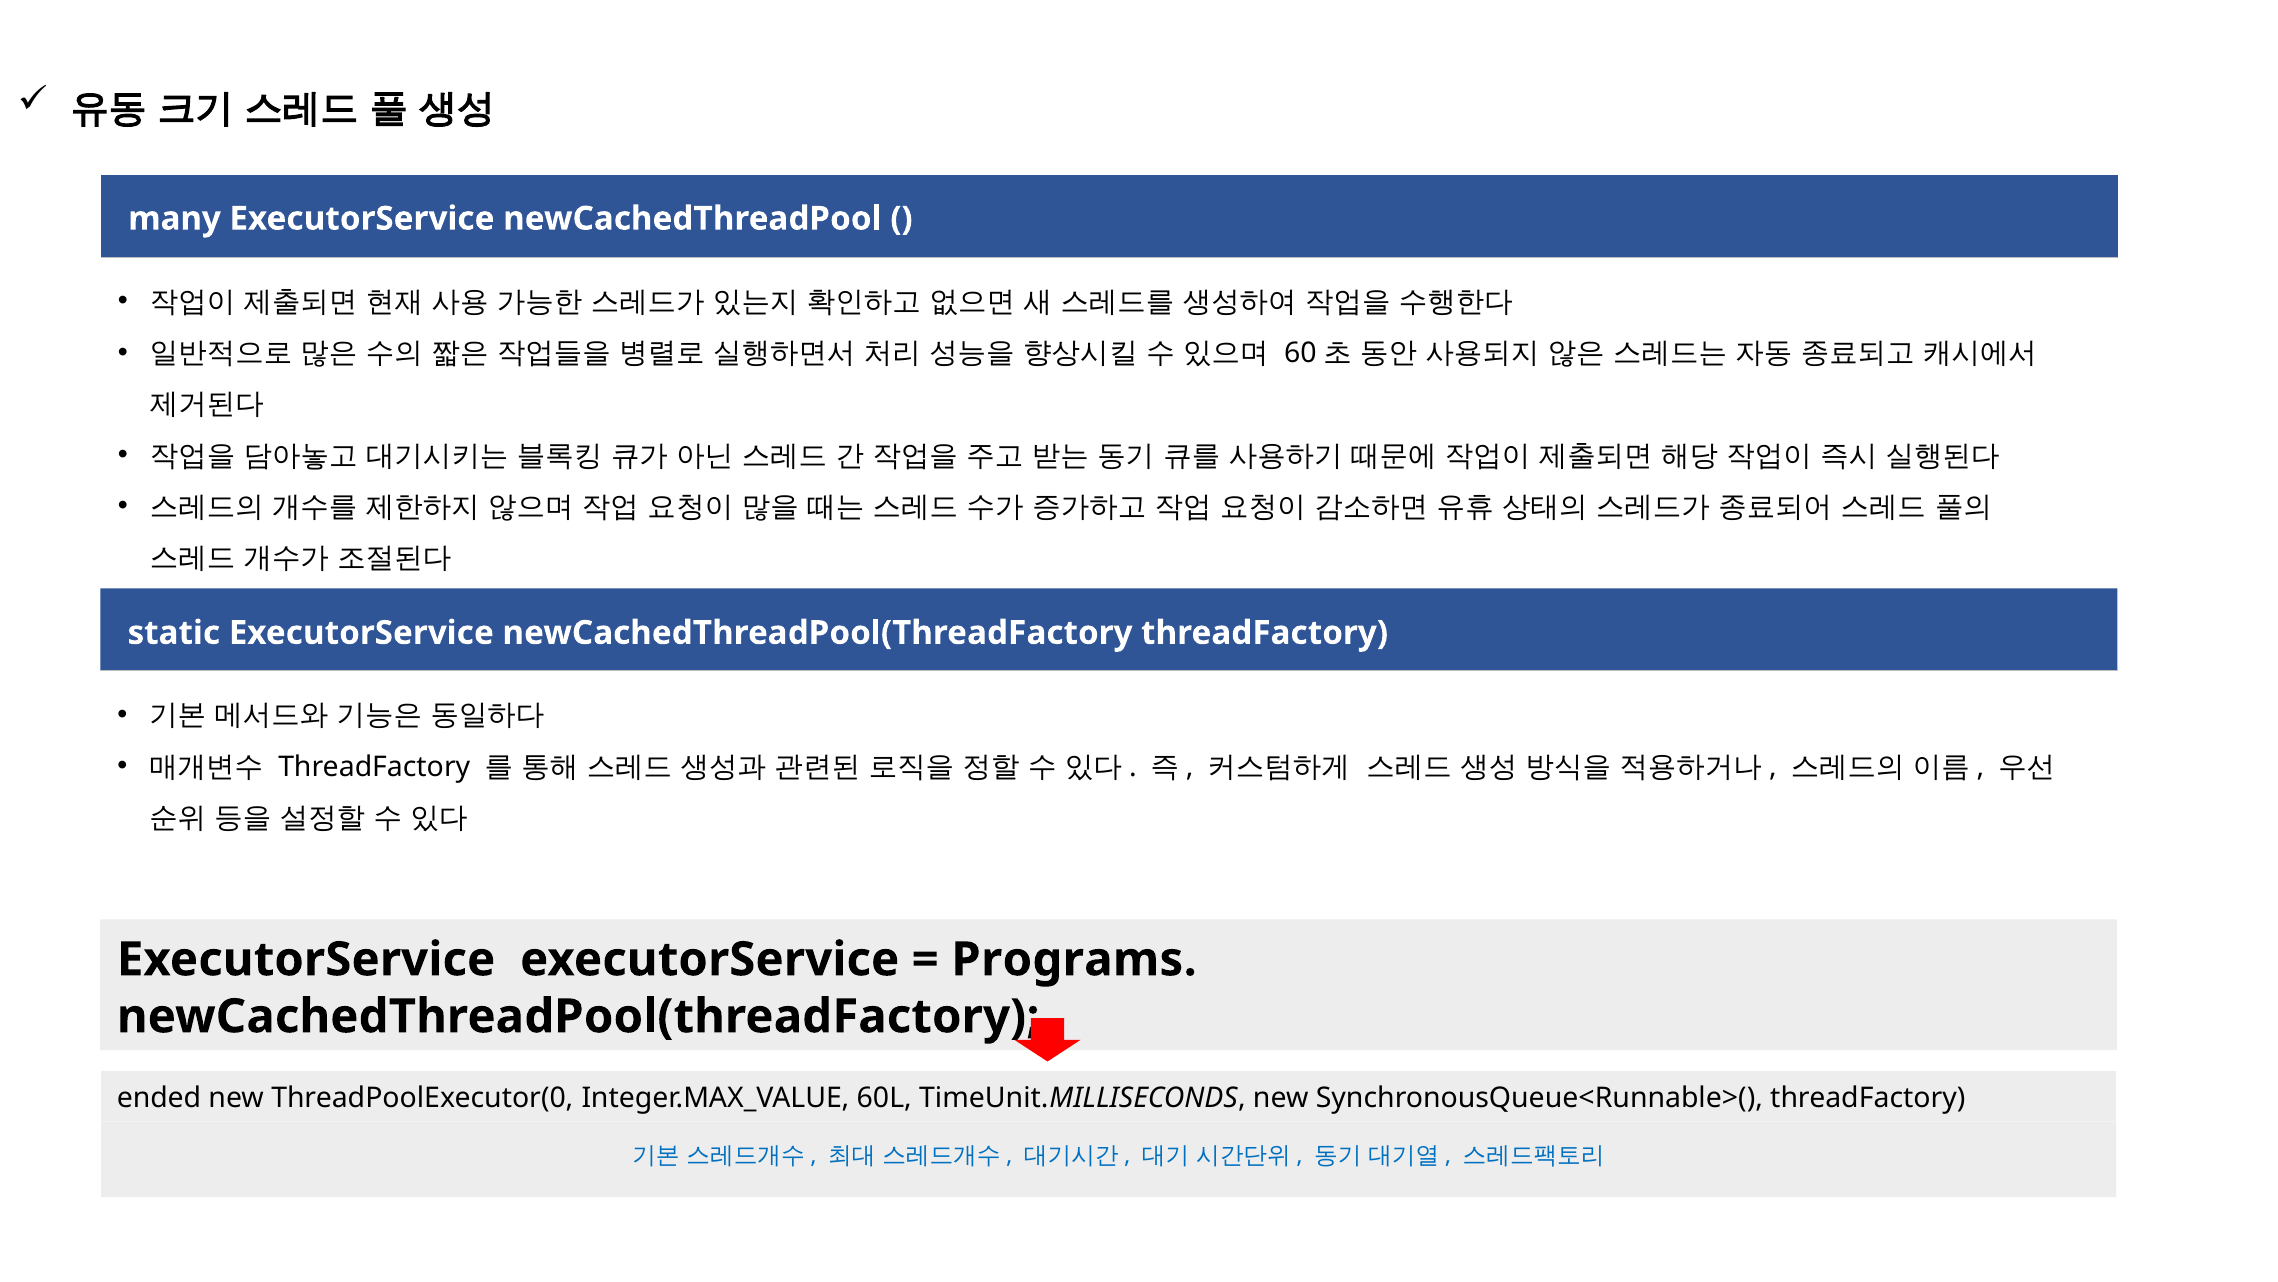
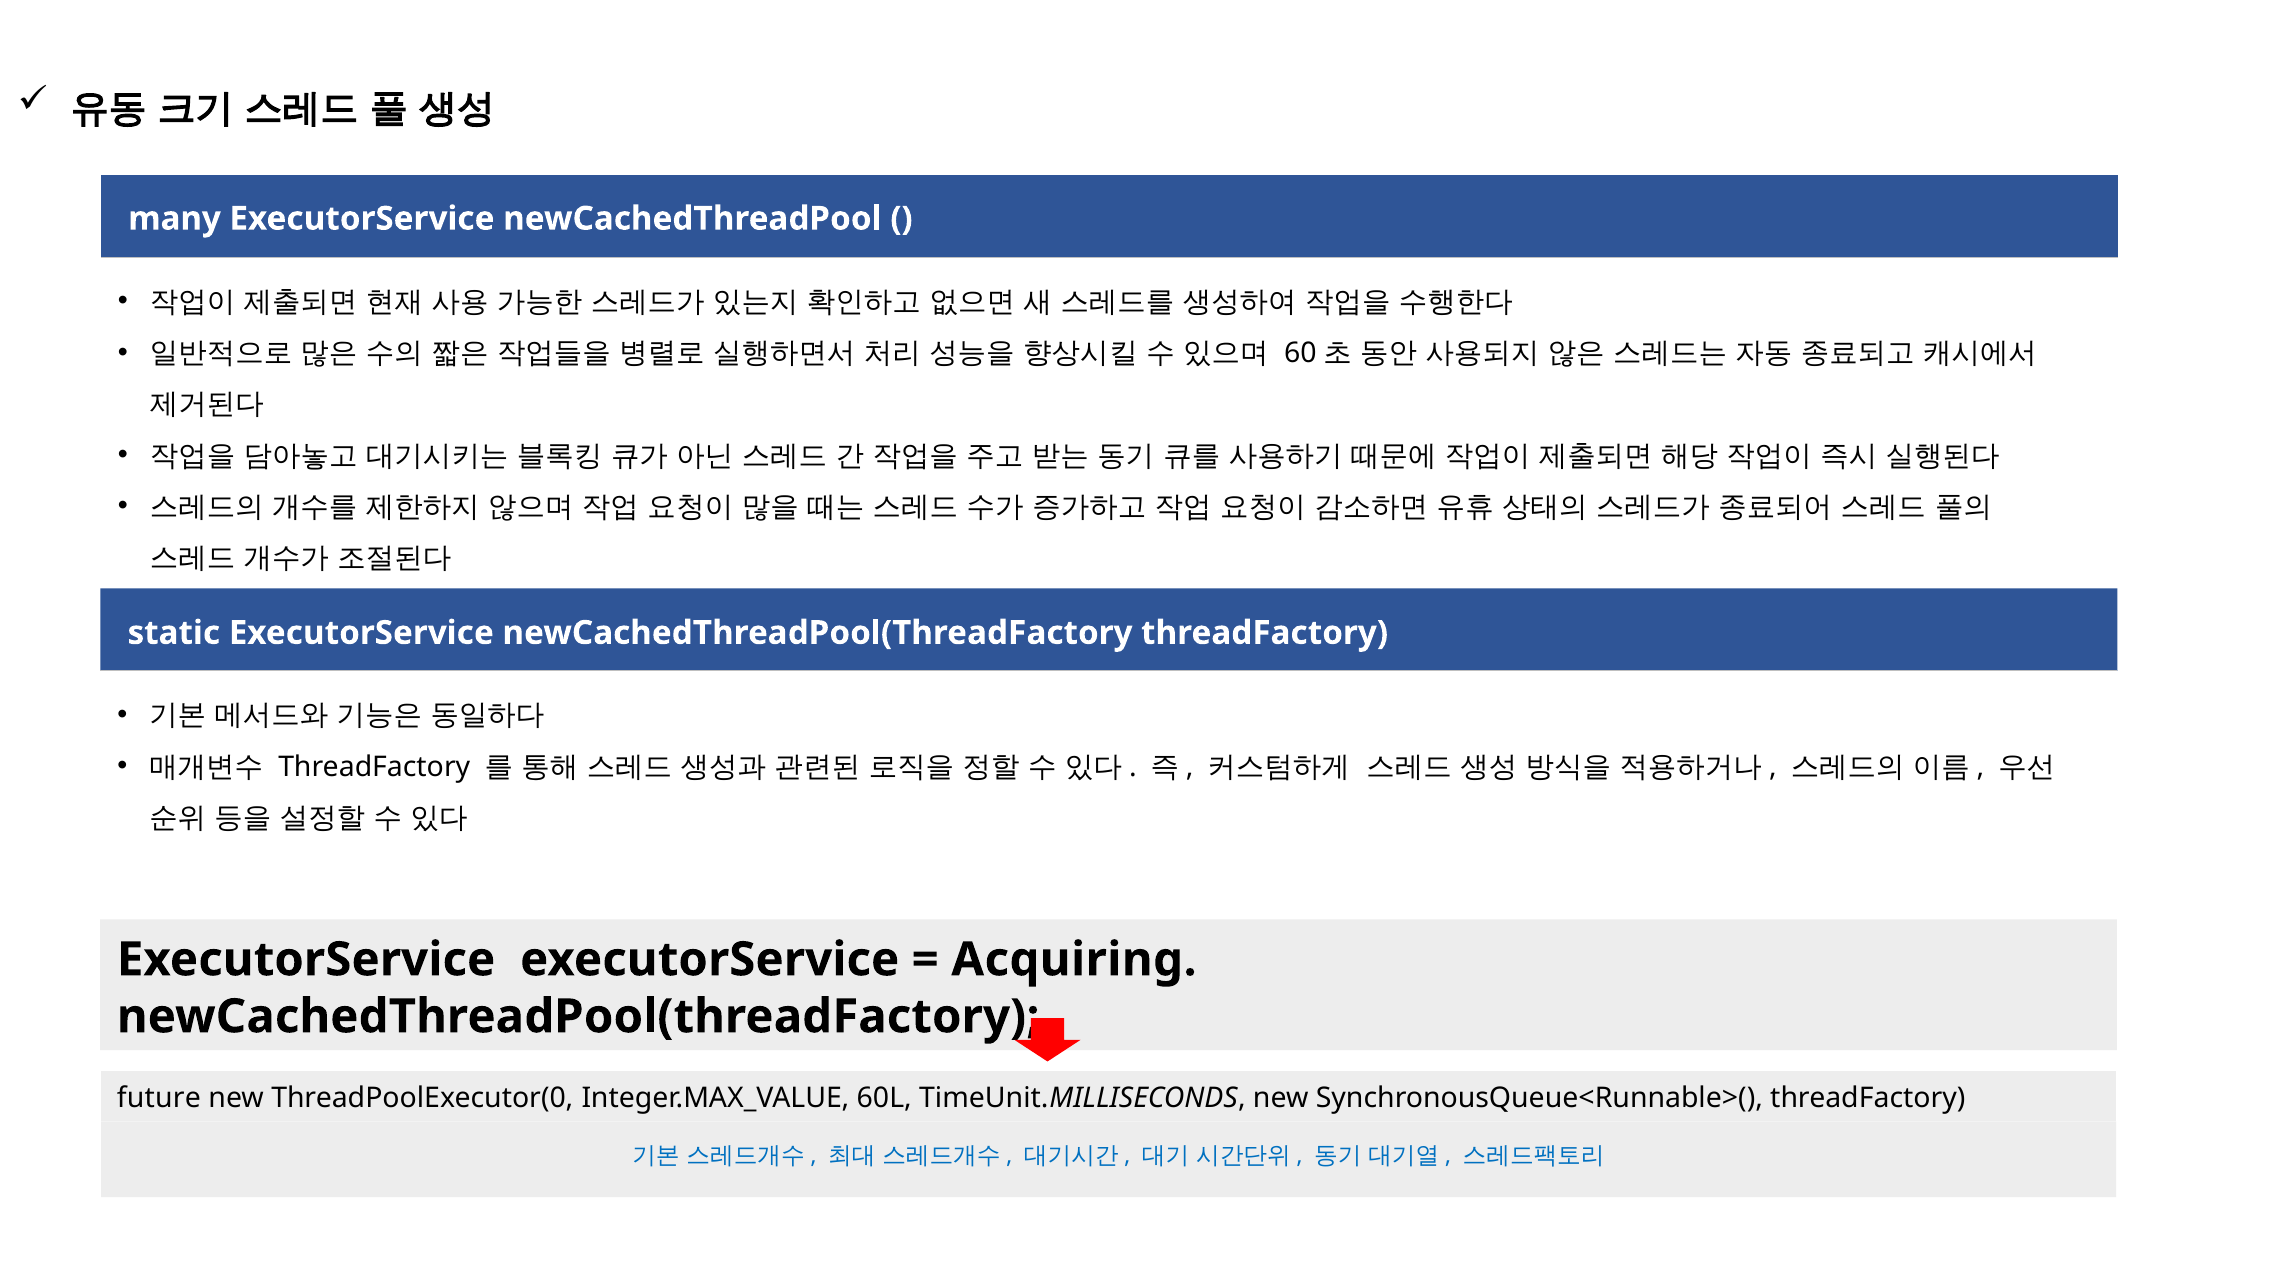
Programs: Programs -> Acquiring
ended: ended -> future
